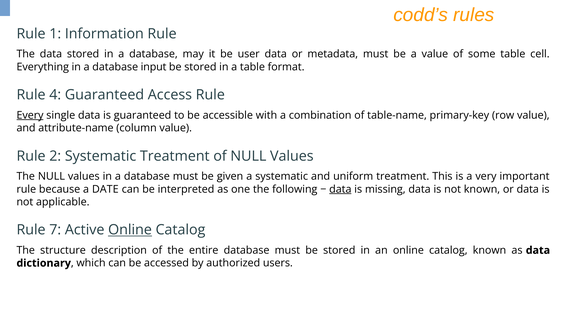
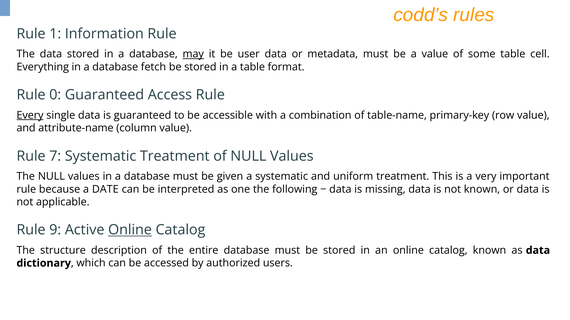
may underline: none -> present
input: input -> fetch
4: 4 -> 0
2: 2 -> 7
data at (340, 190) underline: present -> none
7: 7 -> 9
